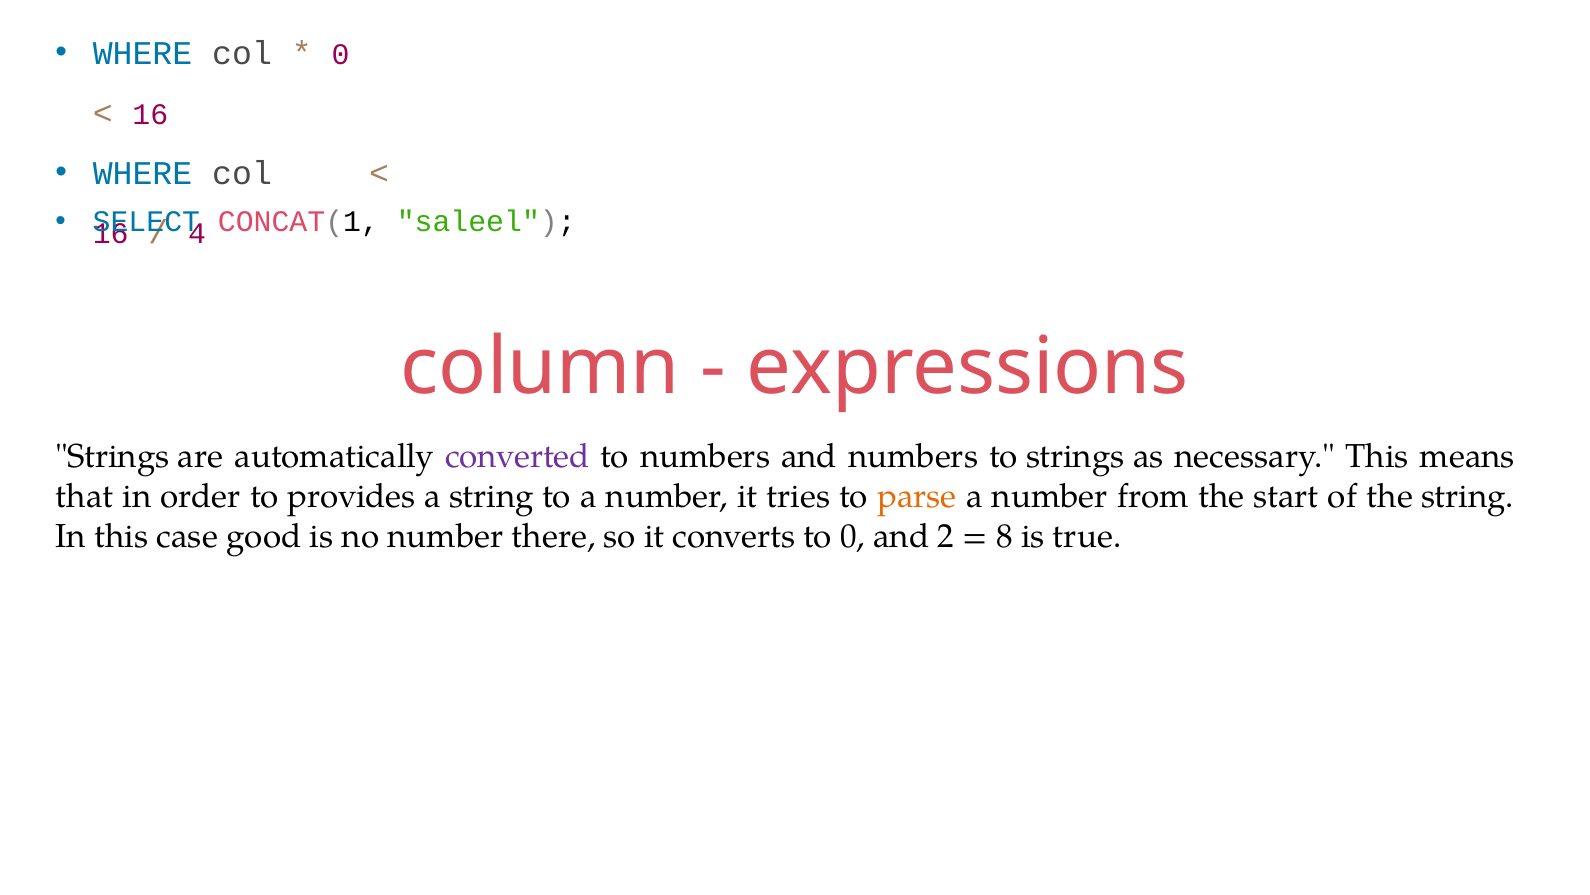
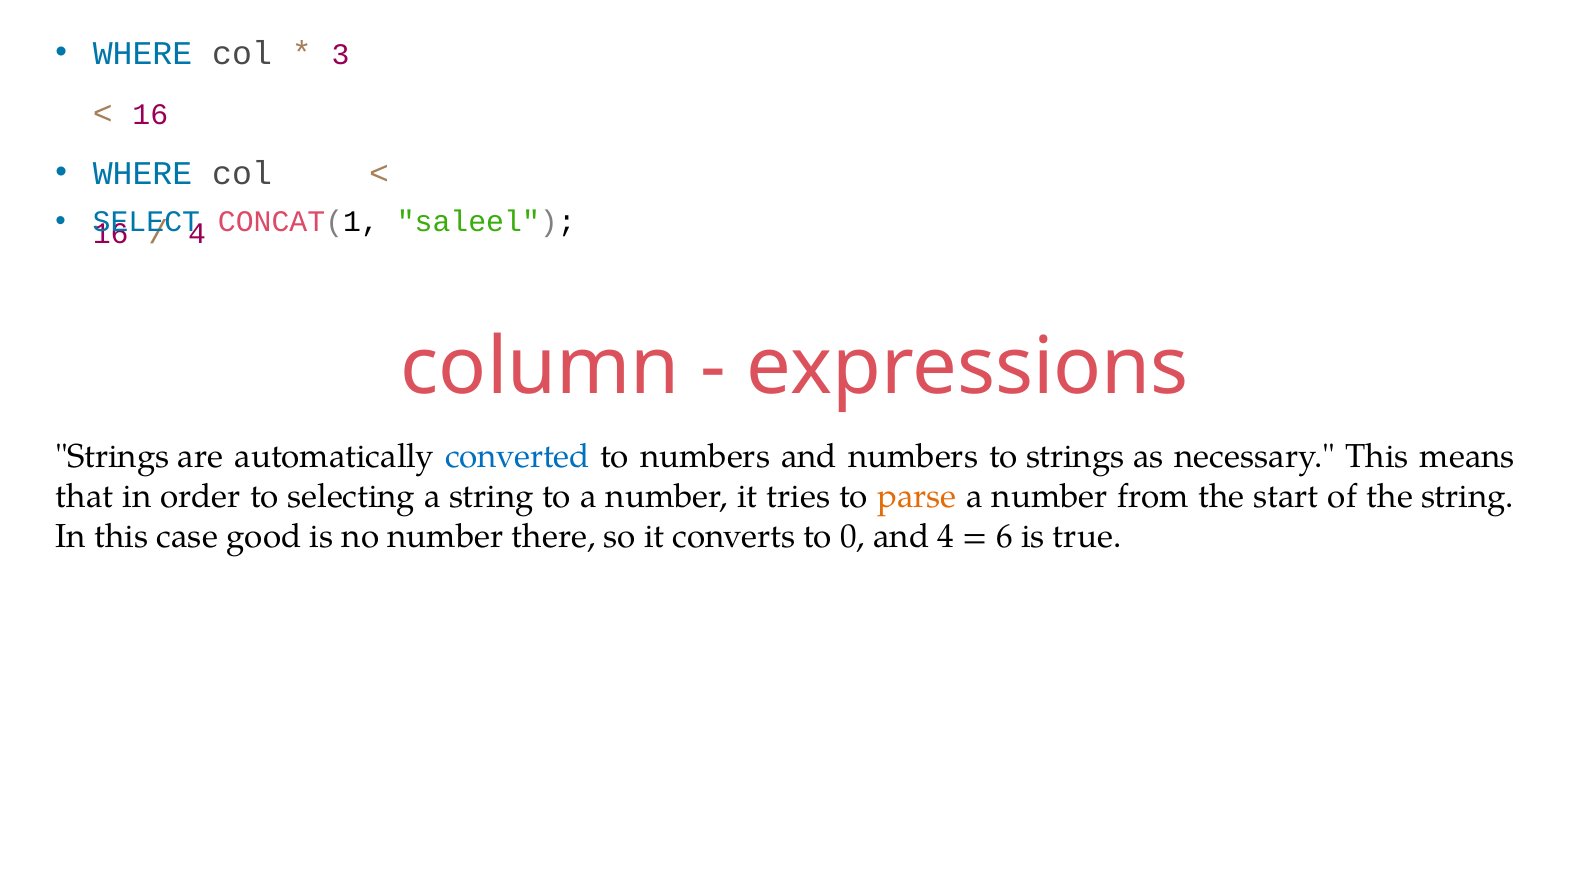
0 at (341, 55): 0 -> 3
converted colour: purple -> blue
provides: provides -> selecting
and 2: 2 -> 4
8: 8 -> 6
